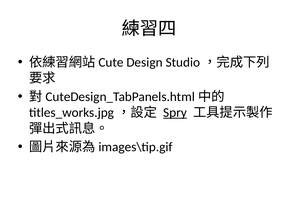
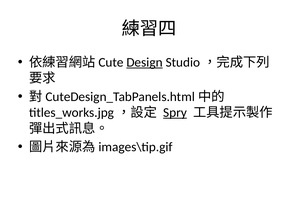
Design underline: none -> present
